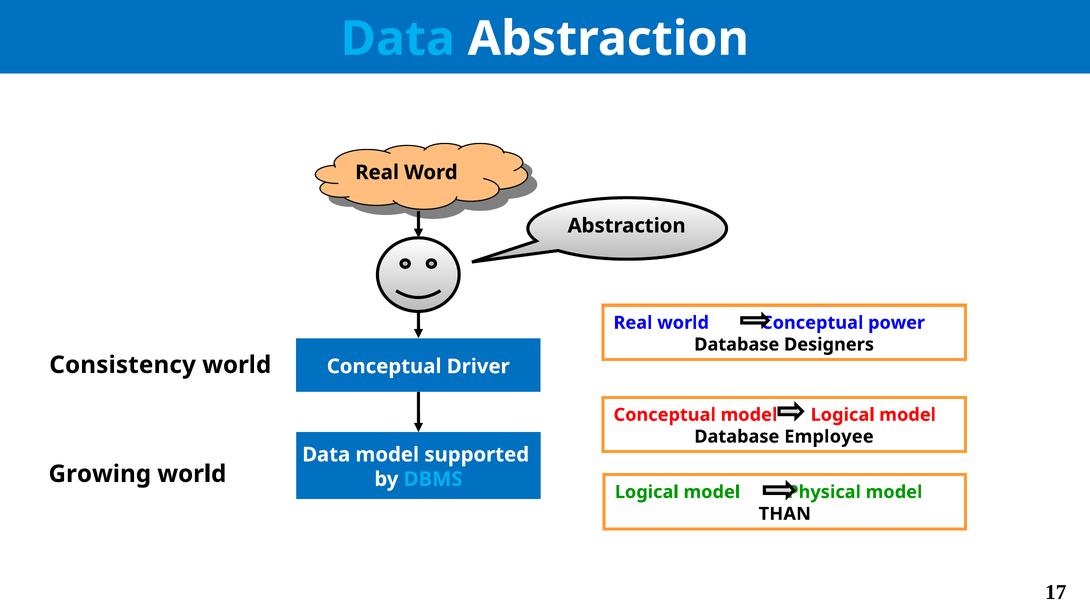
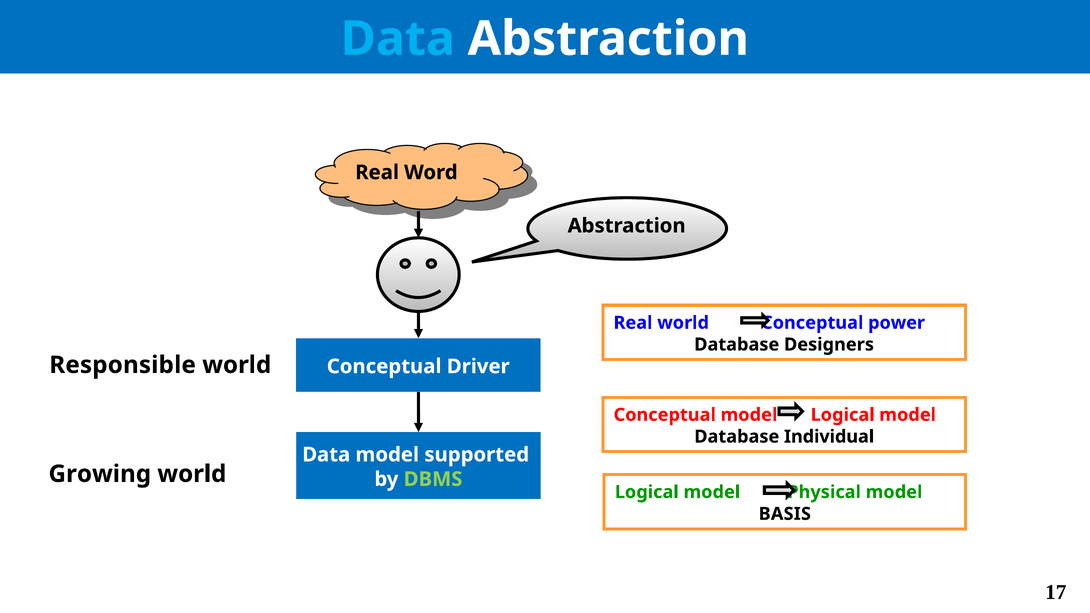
Consistency: Consistency -> Responsible
Employee: Employee -> Individual
DBMS colour: light blue -> light green
THAN: THAN -> BASIS
